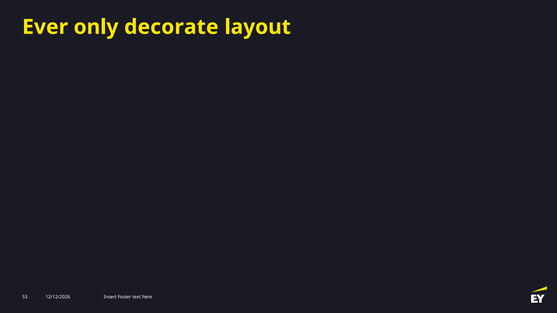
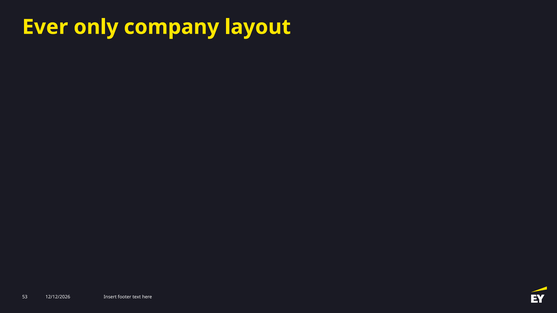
decorate: decorate -> company
